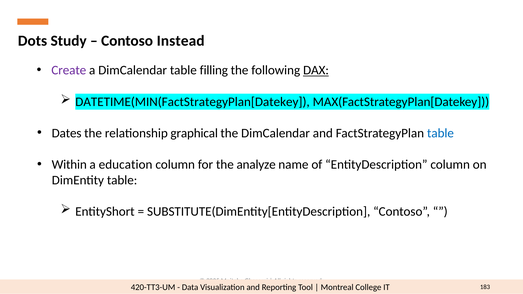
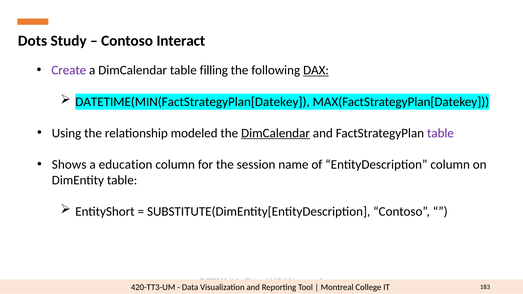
Instead: Instead -> Interact
Dates: Dates -> Using
graphical: graphical -> modeled
DimCalendar at (276, 133) underline: none -> present
table at (440, 133) colour: blue -> purple
Within: Within -> Shows
analyze: analyze -> session
